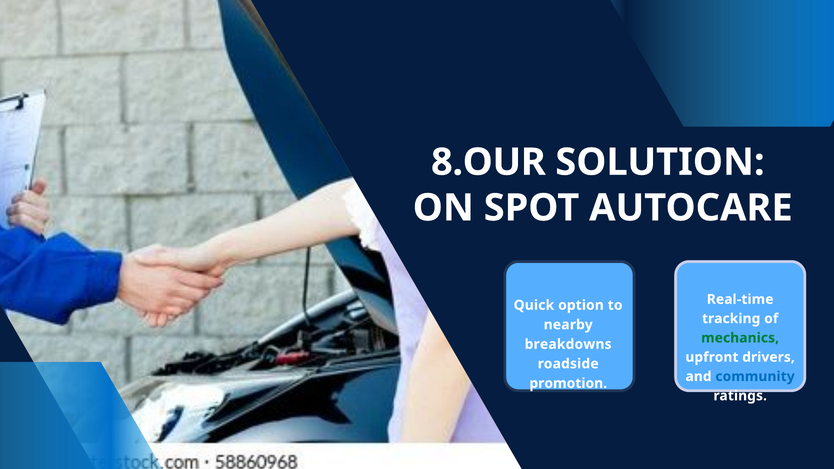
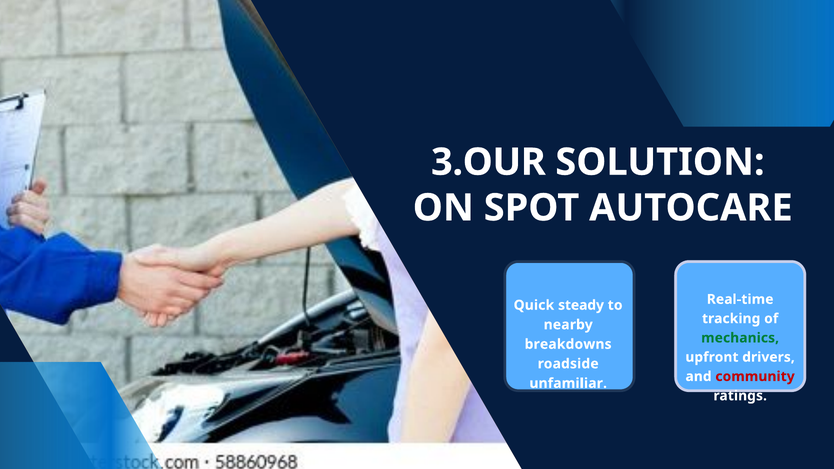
8.OUR: 8.OUR -> 3.OUR
option: option -> steady
community colour: blue -> red
promotion: promotion -> unfamiliar
